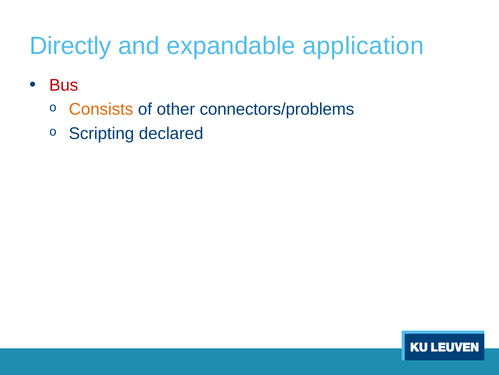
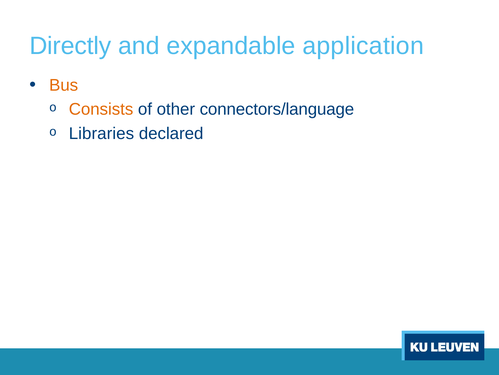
Bus colour: red -> orange
connectors/problems: connectors/problems -> connectors/language
Scripting: Scripting -> Libraries
